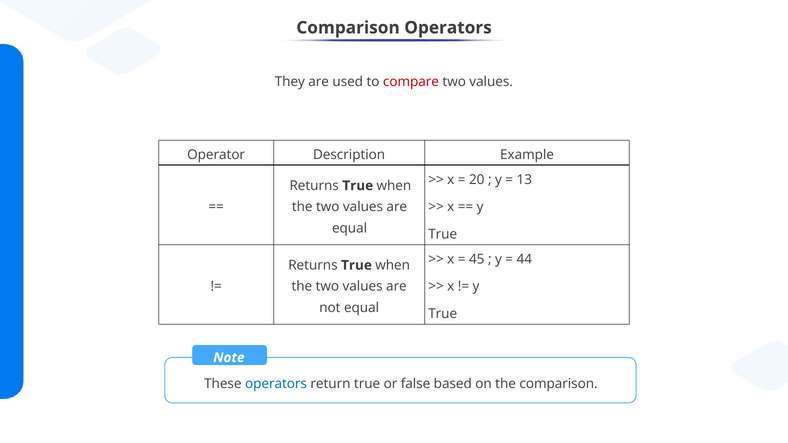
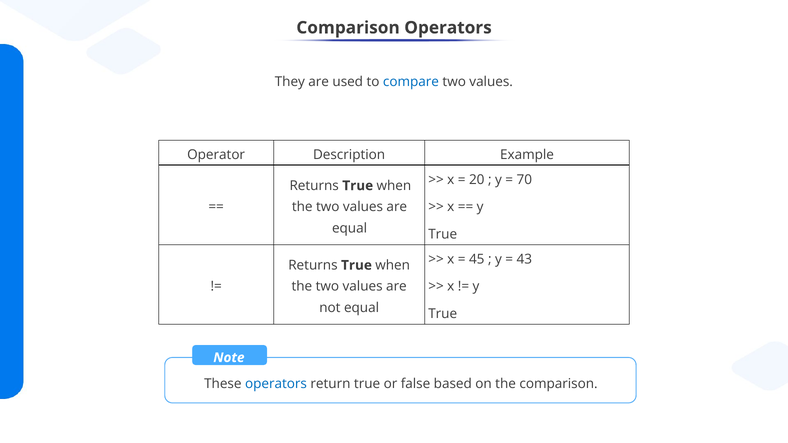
compare colour: red -> blue
13: 13 -> 70
44: 44 -> 43
